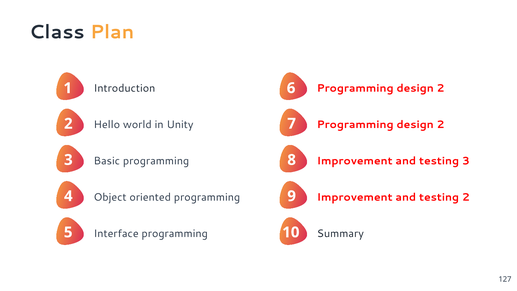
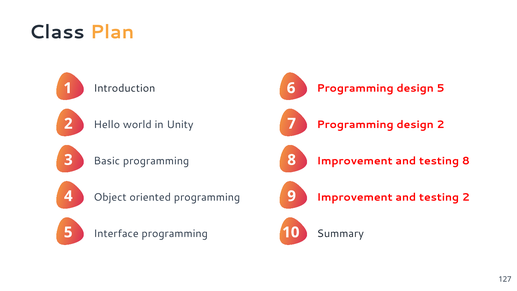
6 Programming design 2: 2 -> 5
testing 3: 3 -> 8
